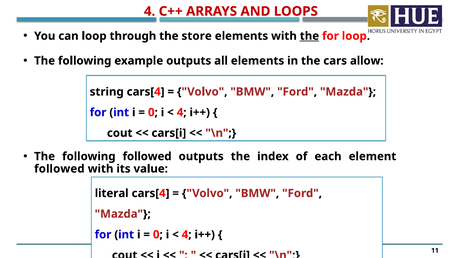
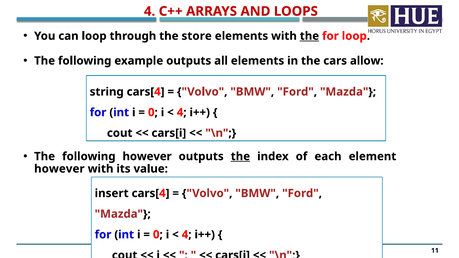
following followed: followed -> however
the at (240, 157) underline: none -> present
followed at (59, 169): followed -> however
literal: literal -> insert
